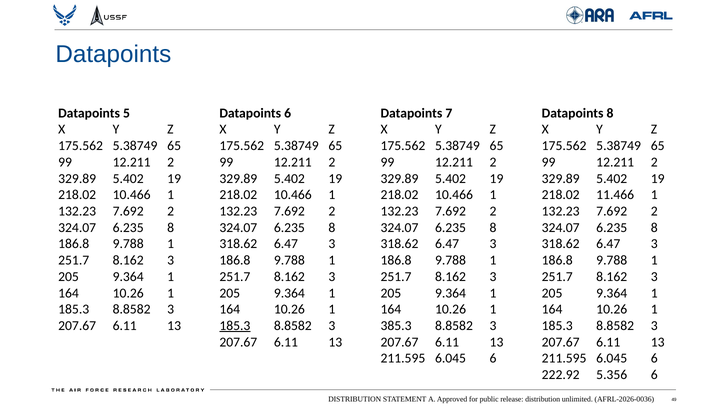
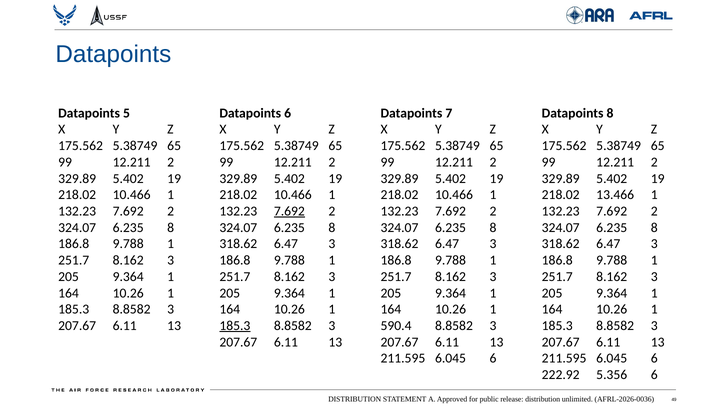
11.466: 11.466 -> 13.466
7.692 at (289, 211) underline: none -> present
385.3: 385.3 -> 590.4
